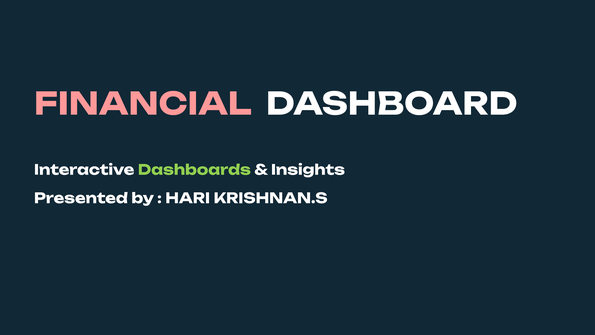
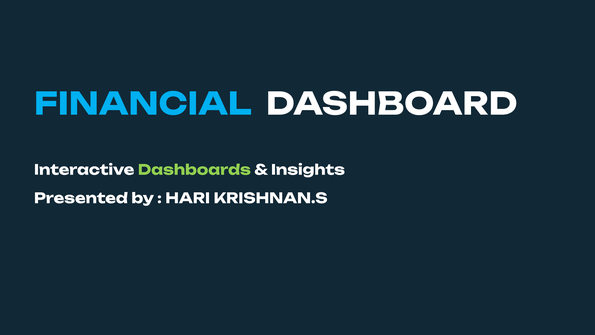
FINANCIAL colour: pink -> light blue
